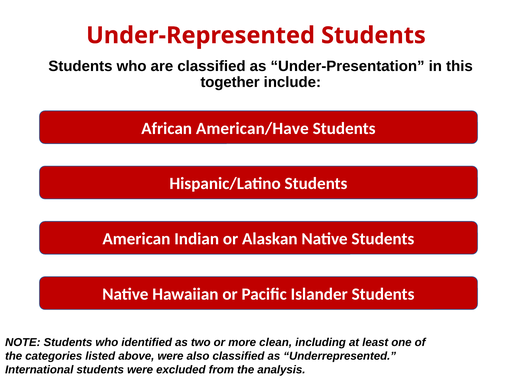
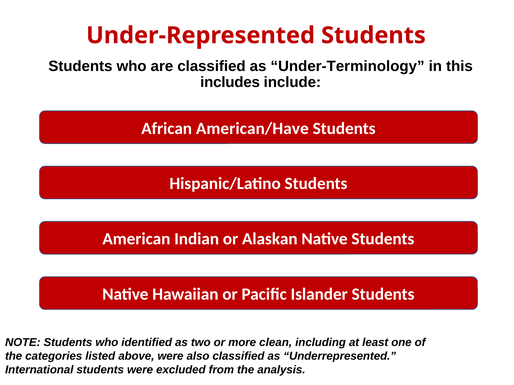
Under-Presentation: Under-Presentation -> Under-Terminology
together: together -> includes
